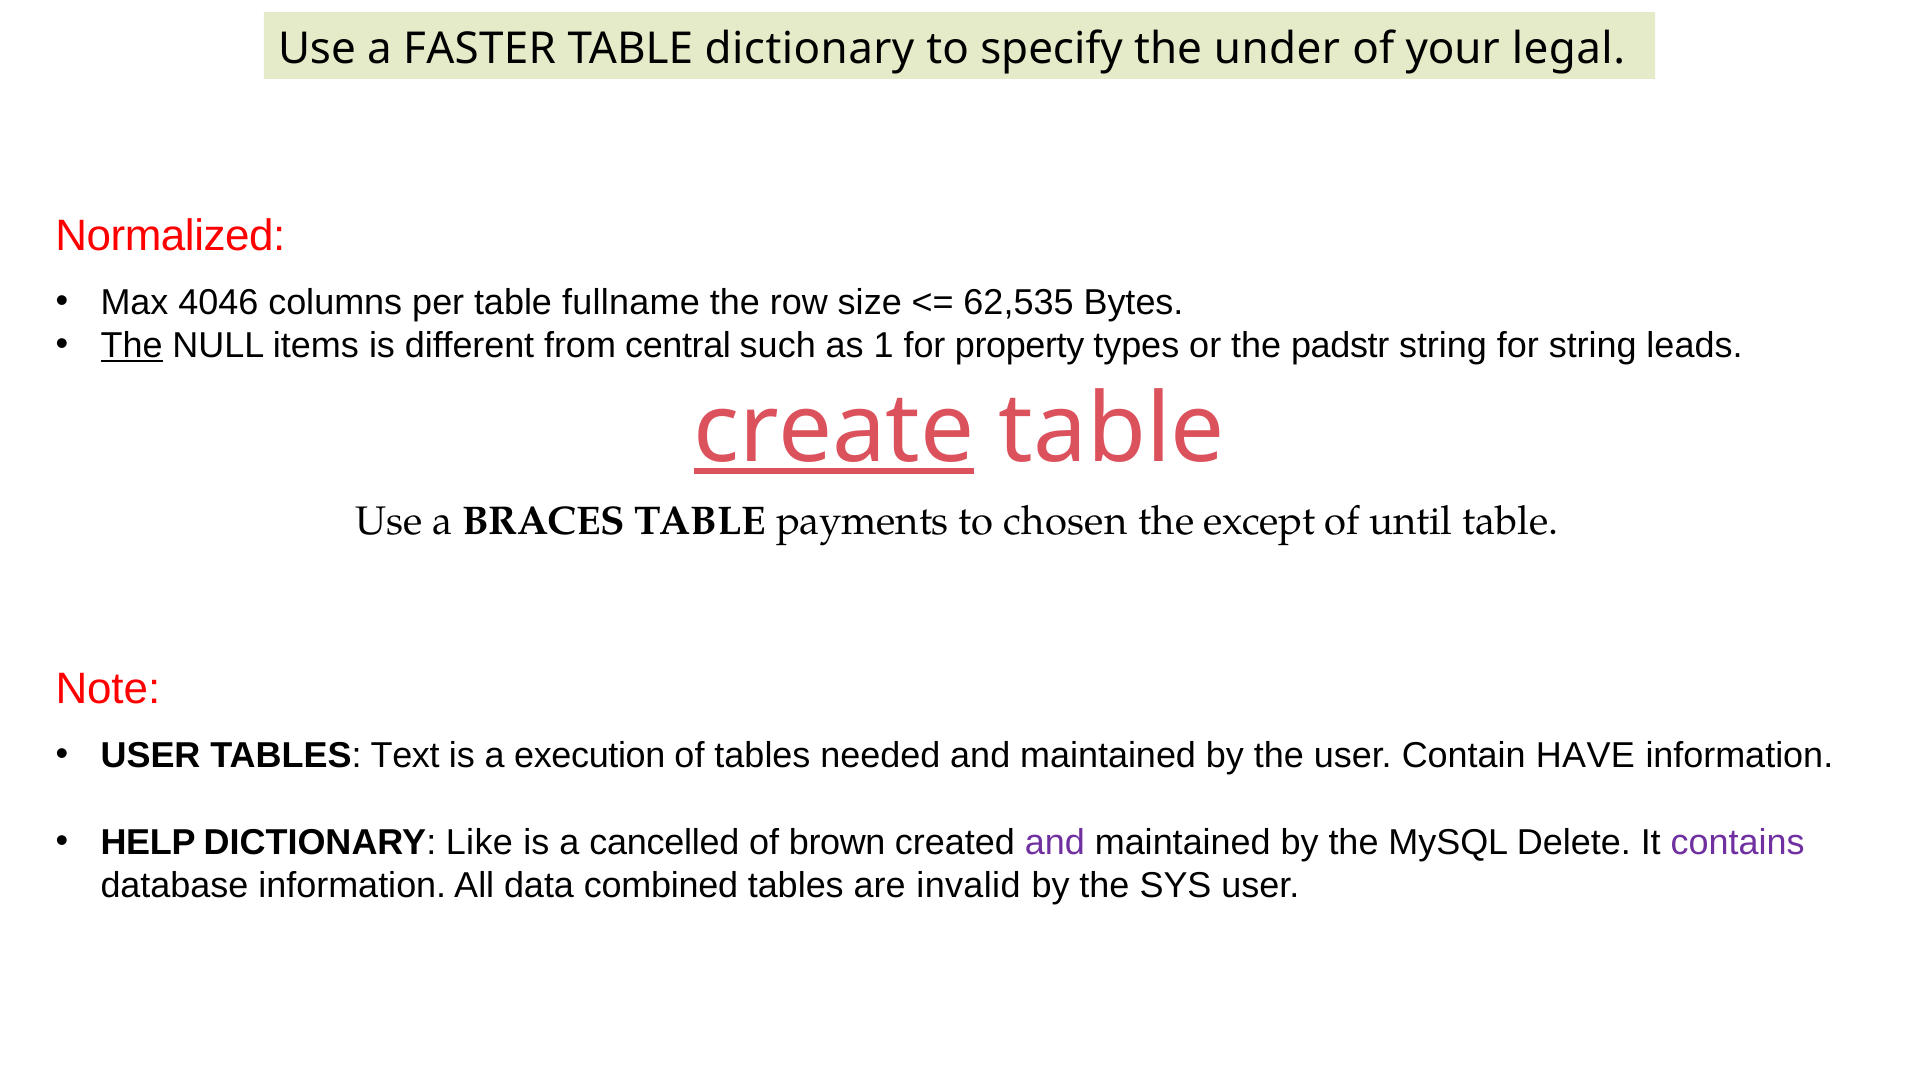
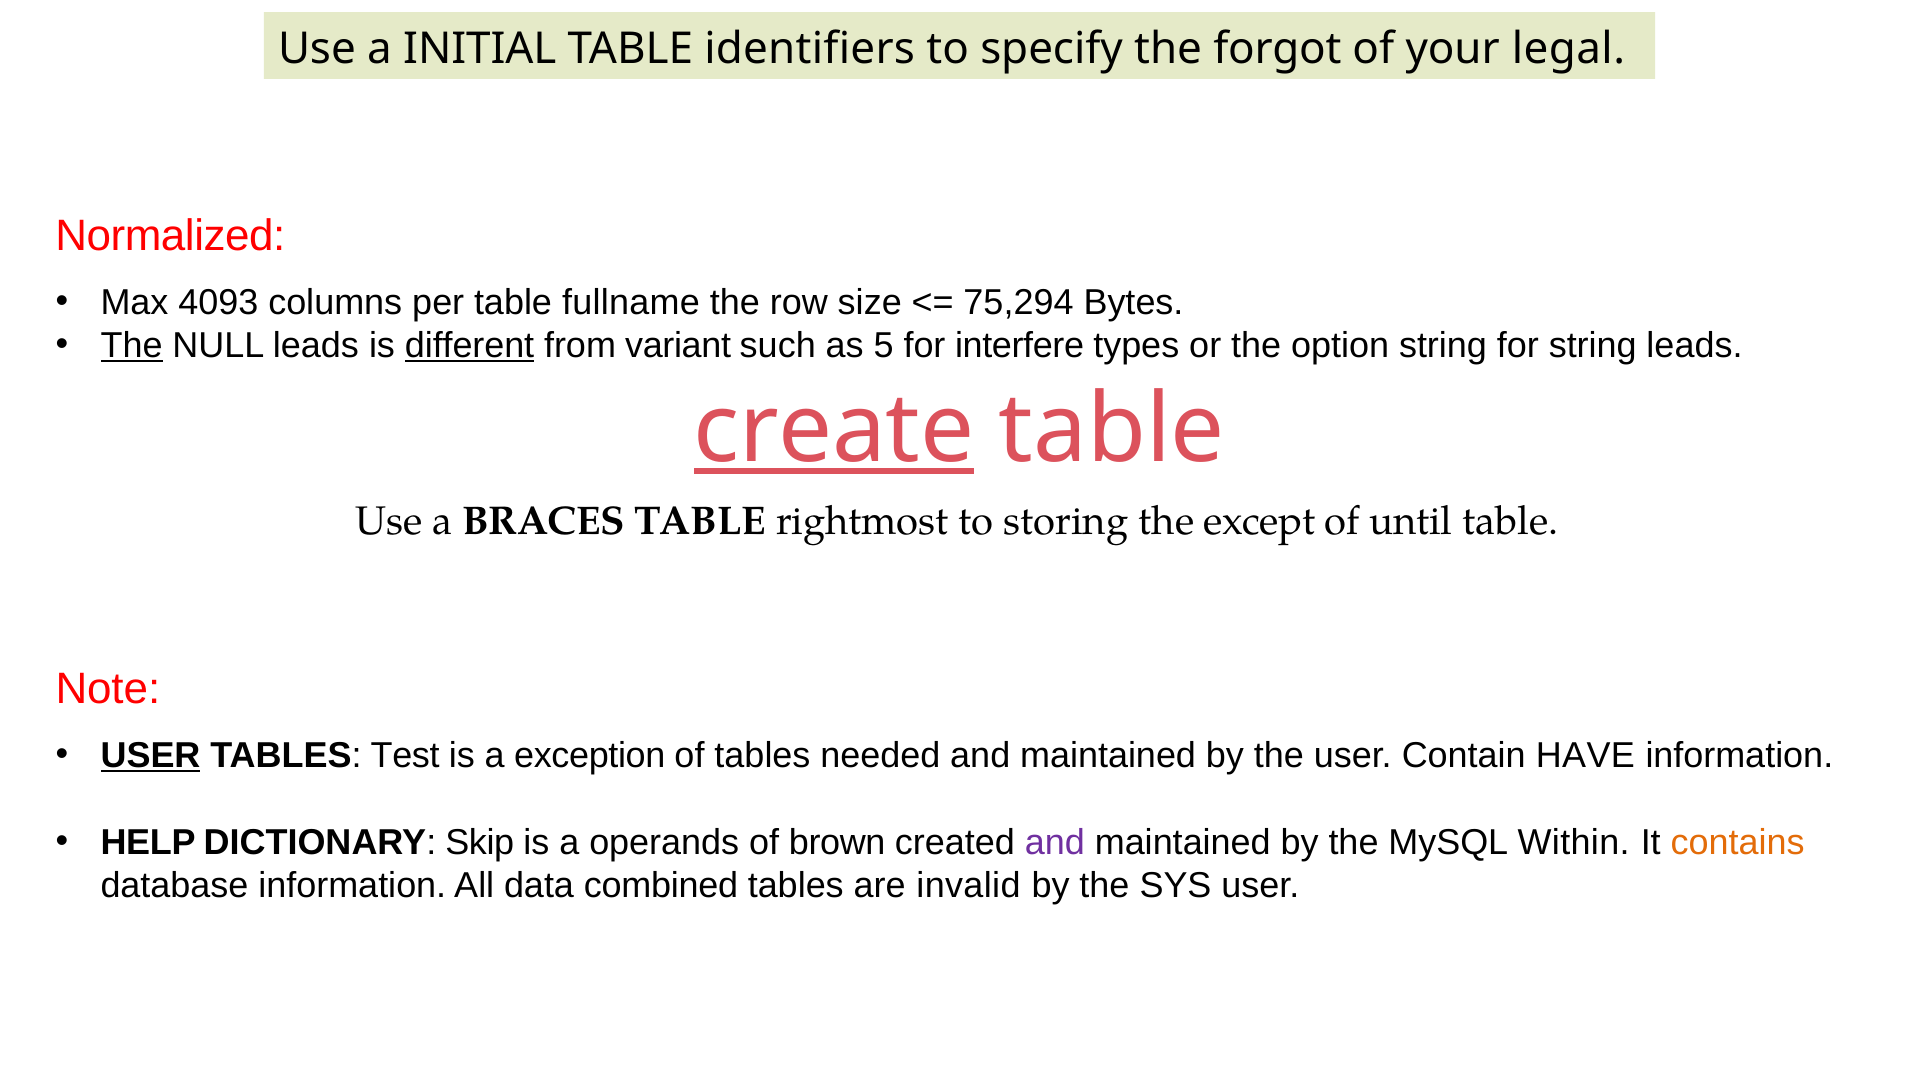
FASTER: FASTER -> INITIAL
TABLE dictionary: dictionary -> identifiers
under: under -> forgot
4046: 4046 -> 4093
62,535: 62,535 -> 75,294
NULL items: items -> leads
different underline: none -> present
central: central -> variant
1: 1 -> 5
property: property -> interfere
padstr: padstr -> option
payments: payments -> rightmost
chosen: chosen -> storing
USER at (151, 756) underline: none -> present
Text: Text -> Test
execution: execution -> exception
Like: Like -> Skip
cancelled: cancelled -> operands
Delete: Delete -> Within
contains colour: purple -> orange
